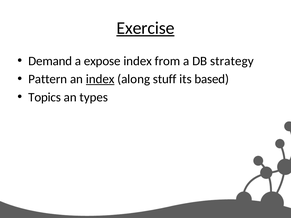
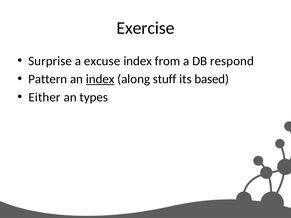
Exercise underline: present -> none
Demand: Demand -> Surprise
expose: expose -> excuse
strategy: strategy -> respond
Topics: Topics -> Either
